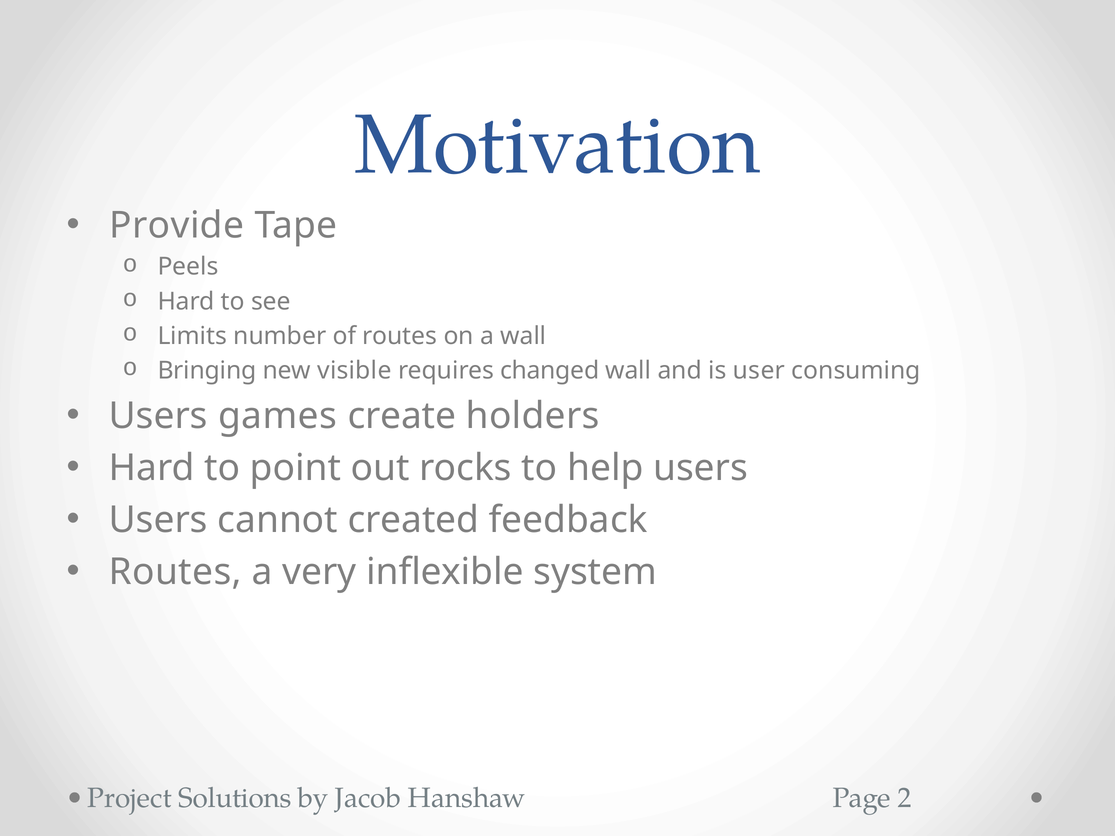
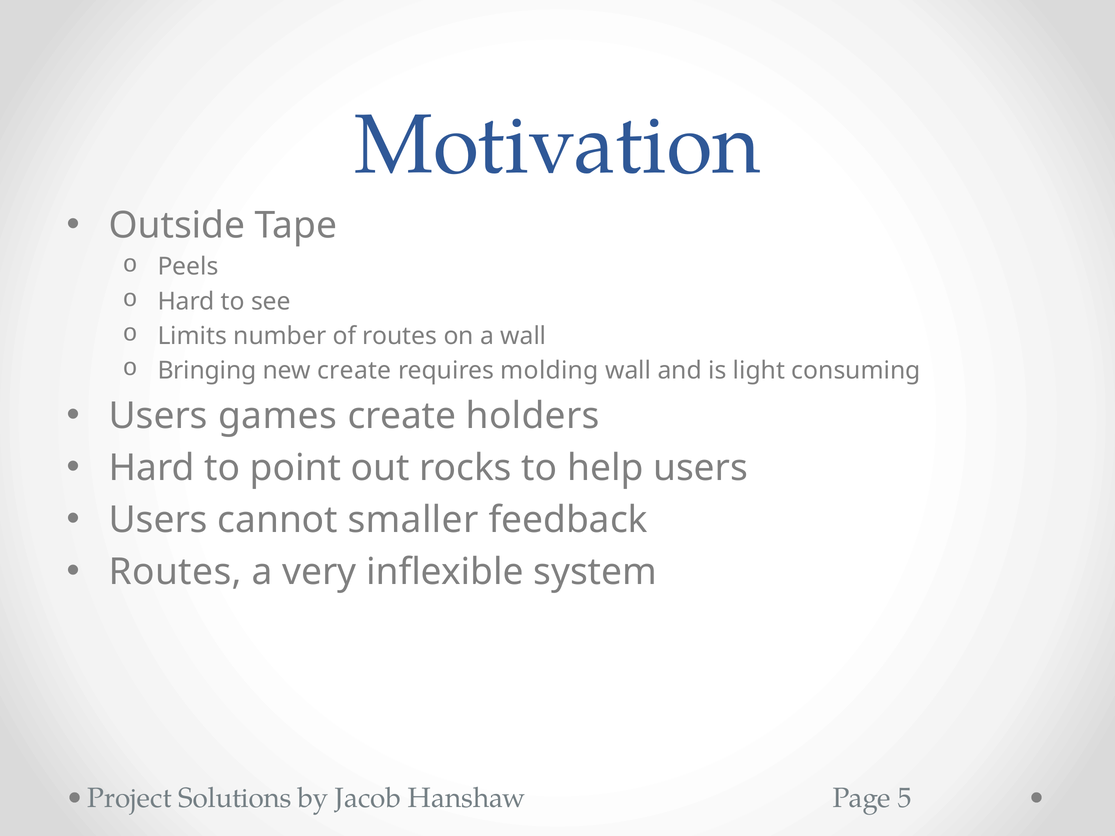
Provide: Provide -> Outside
new visible: visible -> create
changed: changed -> molding
user: user -> light
created: created -> smaller
2: 2 -> 5
